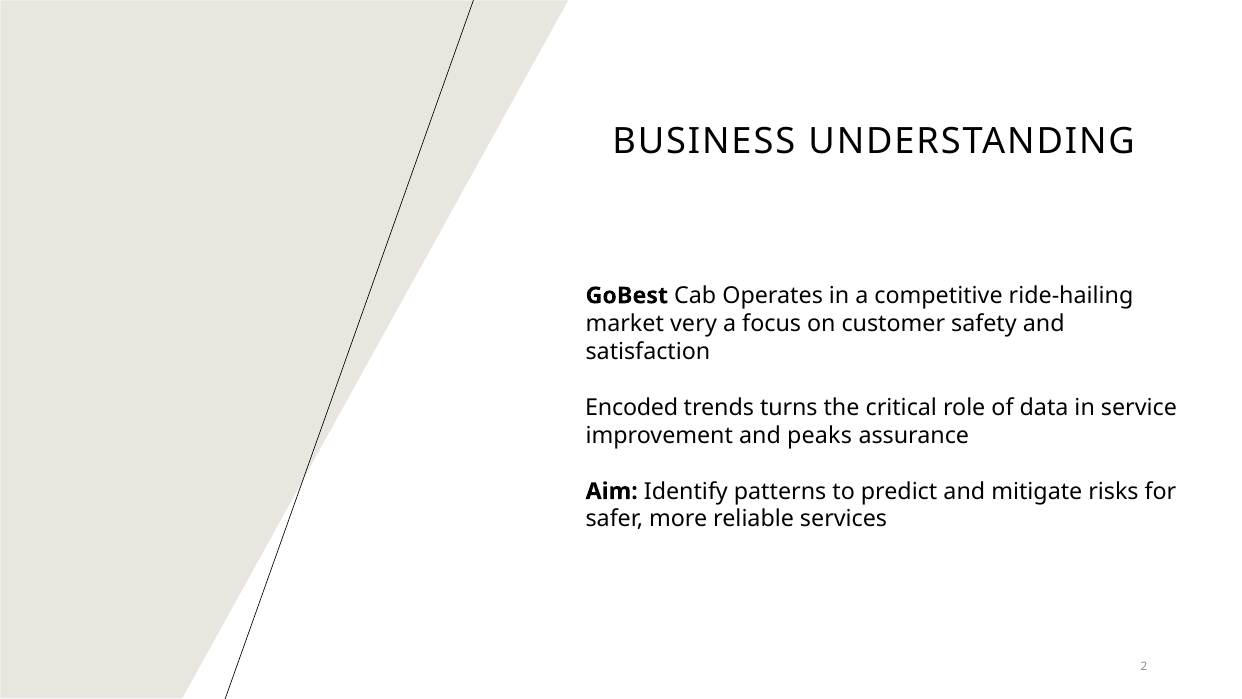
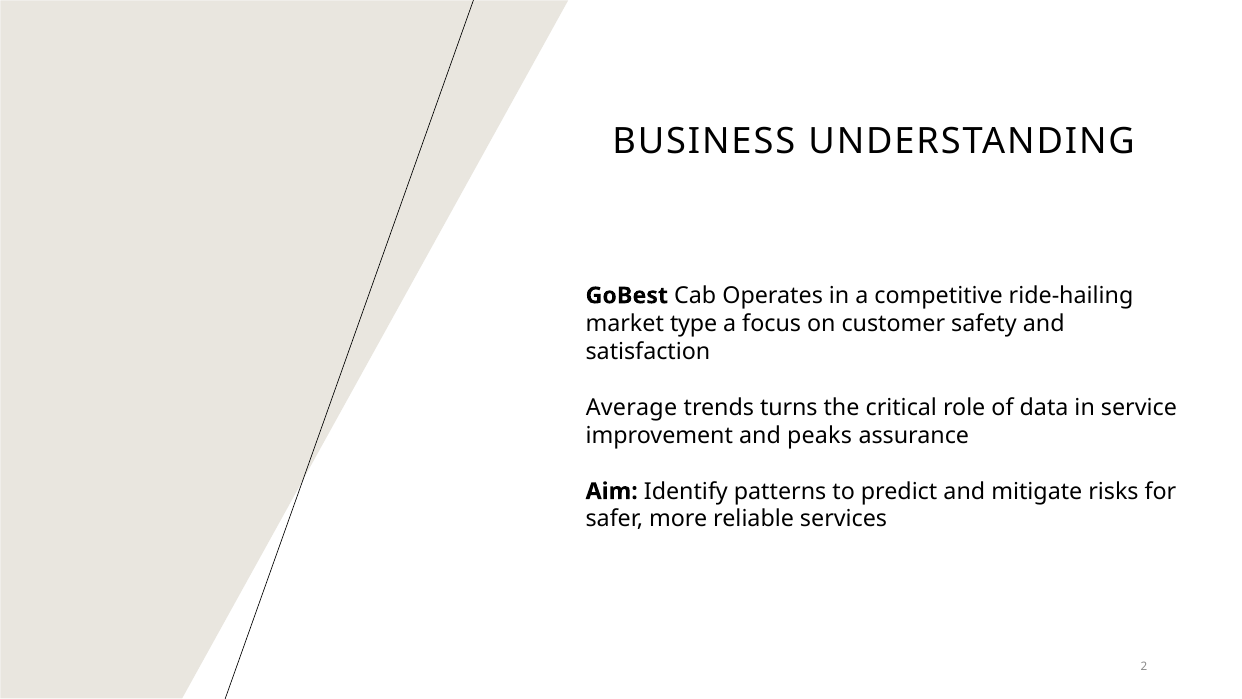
very: very -> type
Encoded: Encoded -> Average
